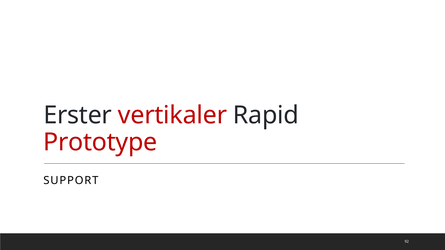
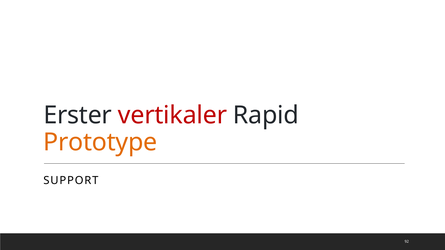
Prototype colour: red -> orange
